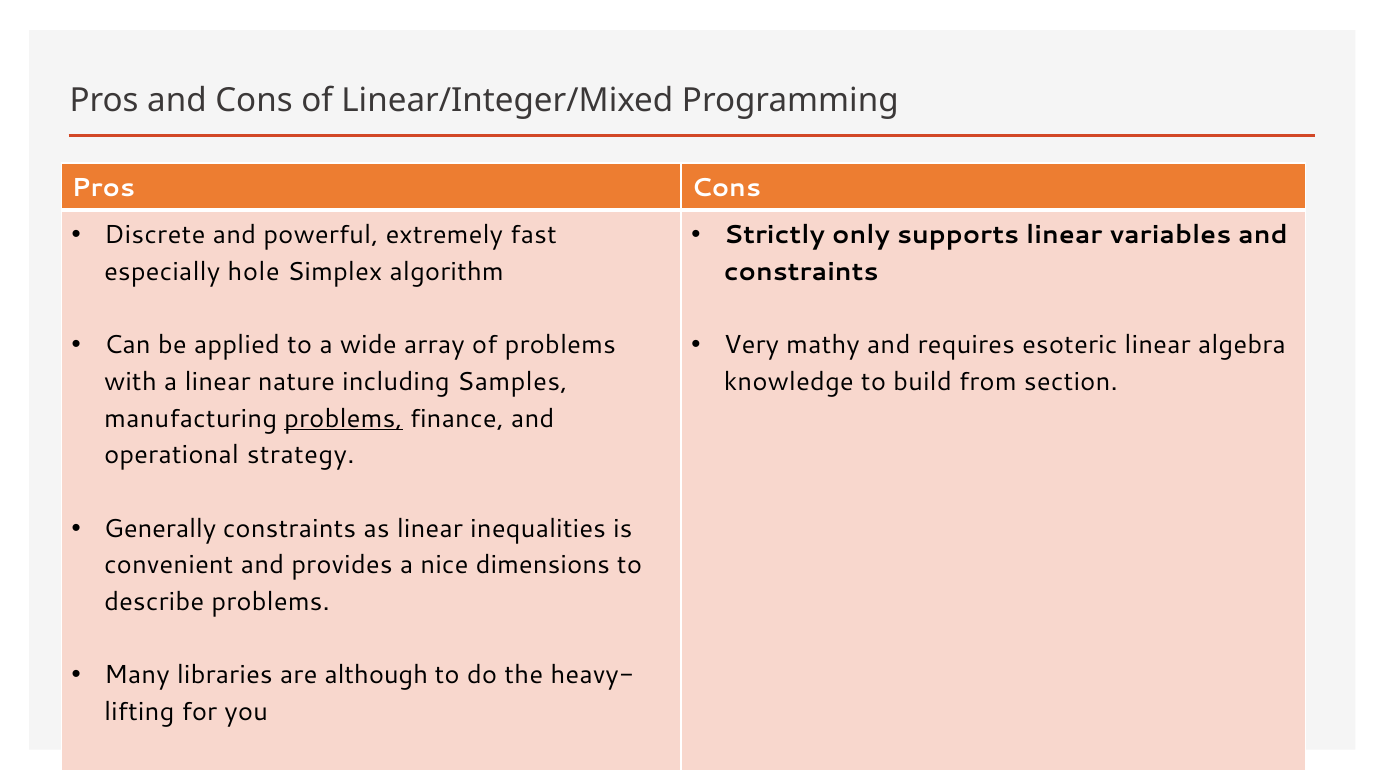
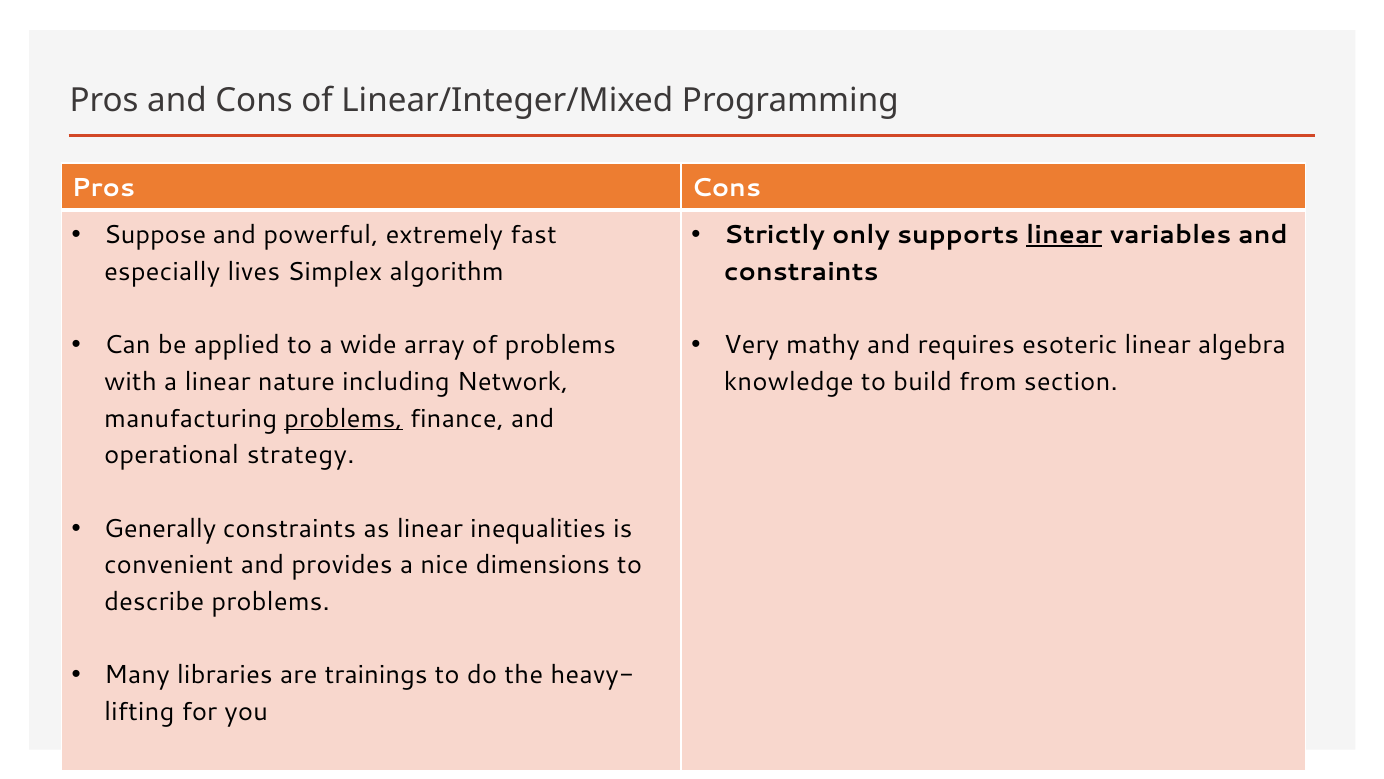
Discrete: Discrete -> Suppose
linear at (1064, 235) underline: none -> present
hole: hole -> lives
Samples: Samples -> Network
although: although -> trainings
